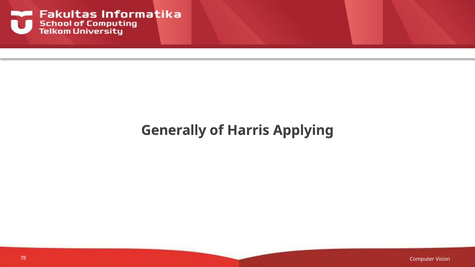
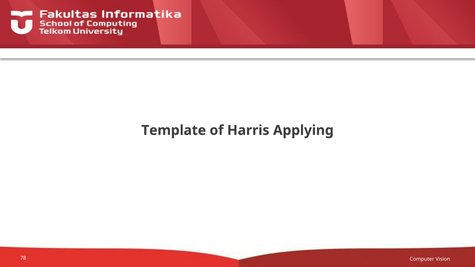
Generally: Generally -> Template
